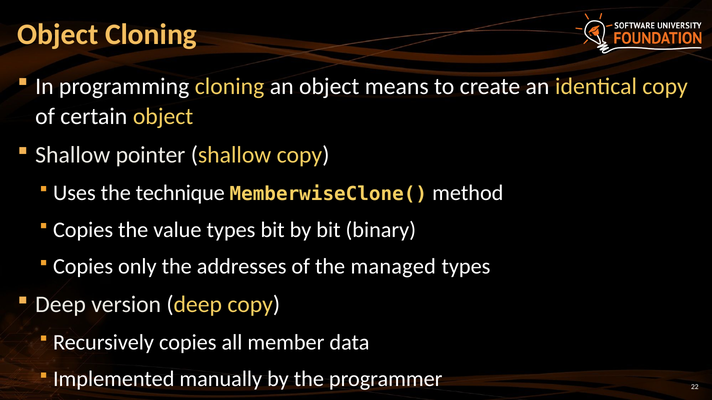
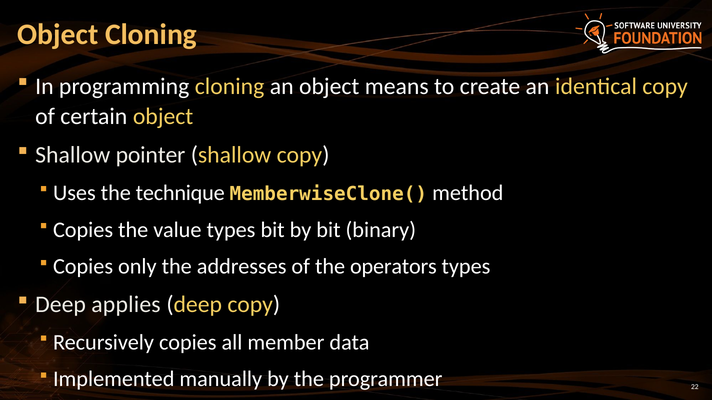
managed: managed -> operators
version: version -> applies
